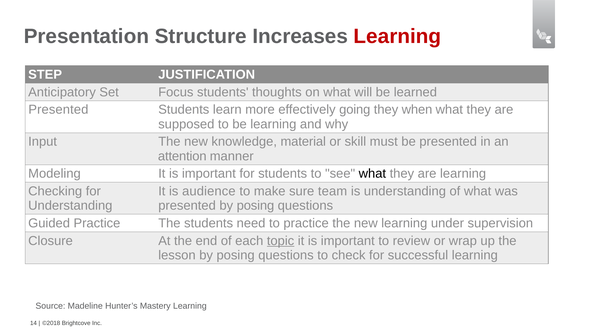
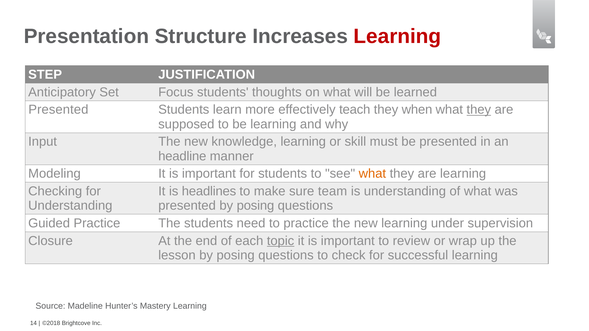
going: going -> teach
they at (479, 110) underline: none -> present
knowledge material: material -> learning
attention: attention -> headline
what at (372, 174) colour: black -> orange
audience: audience -> headlines
